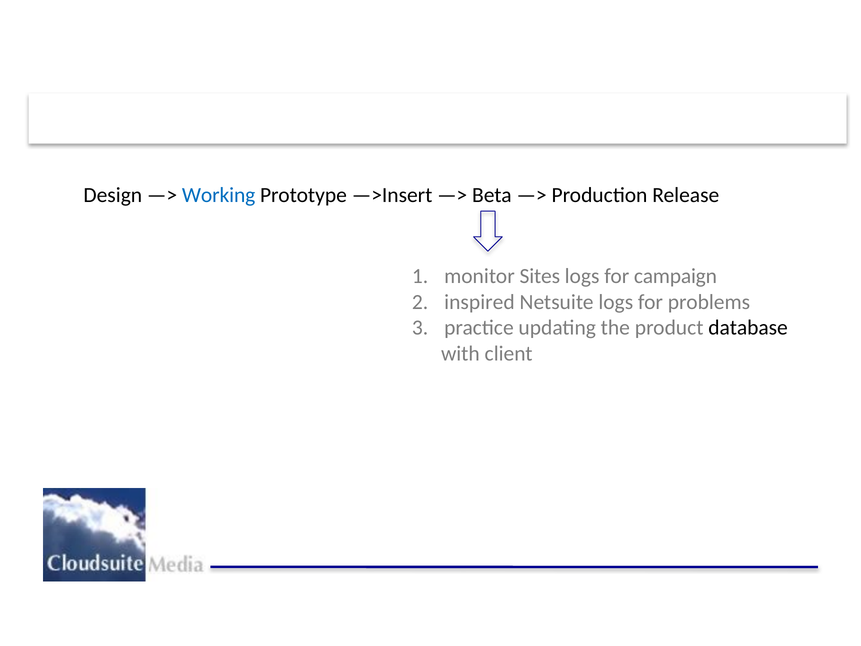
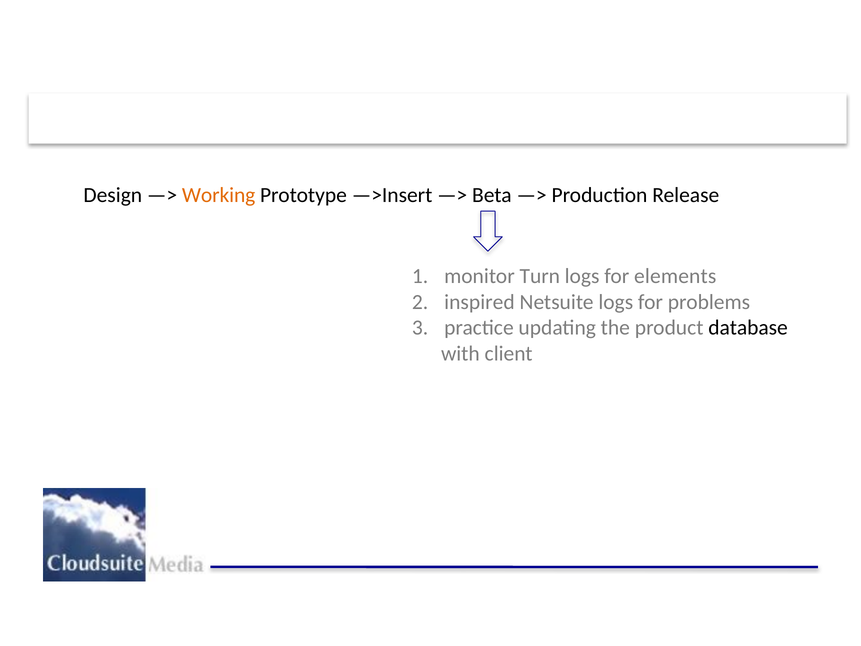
Working colour: blue -> orange
Sites: Sites -> Turn
campaign: campaign -> elements
